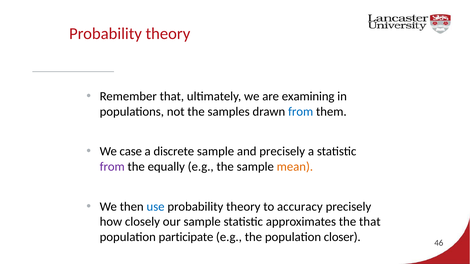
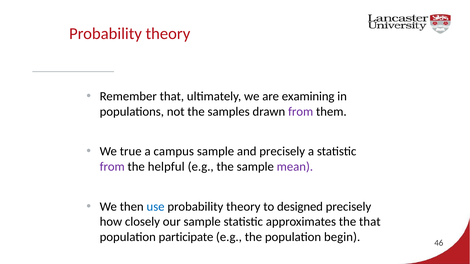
from at (301, 112) colour: blue -> purple
case: case -> true
discrete: discrete -> campus
equally: equally -> helpful
mean colour: orange -> purple
accuracy: accuracy -> designed
closer: closer -> begin
